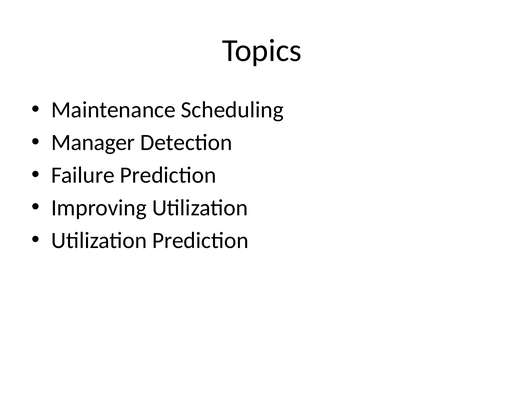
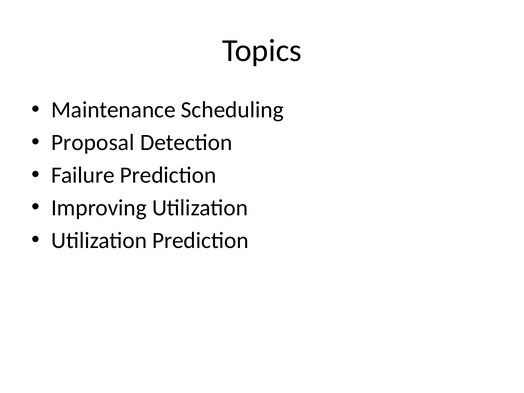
Manager: Manager -> Proposal
